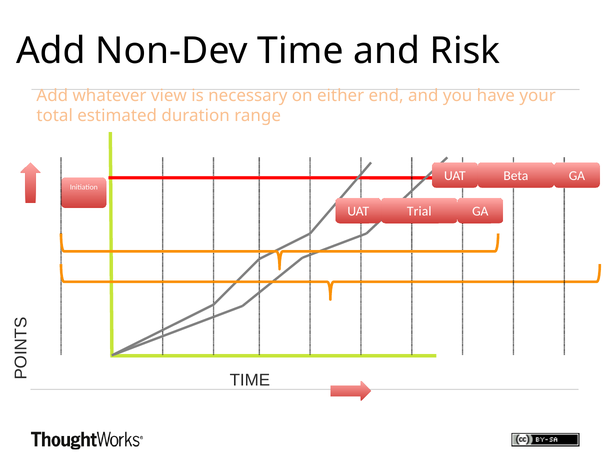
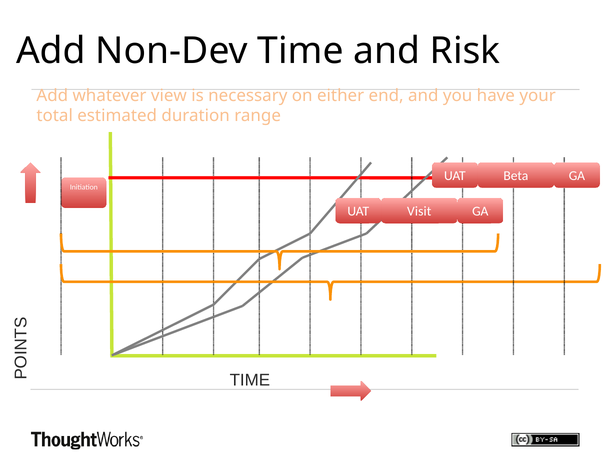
Trial: Trial -> Visit
